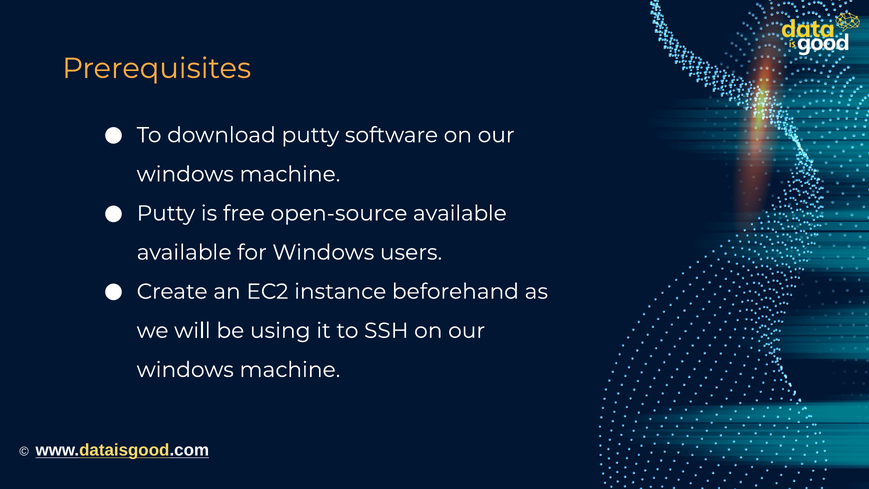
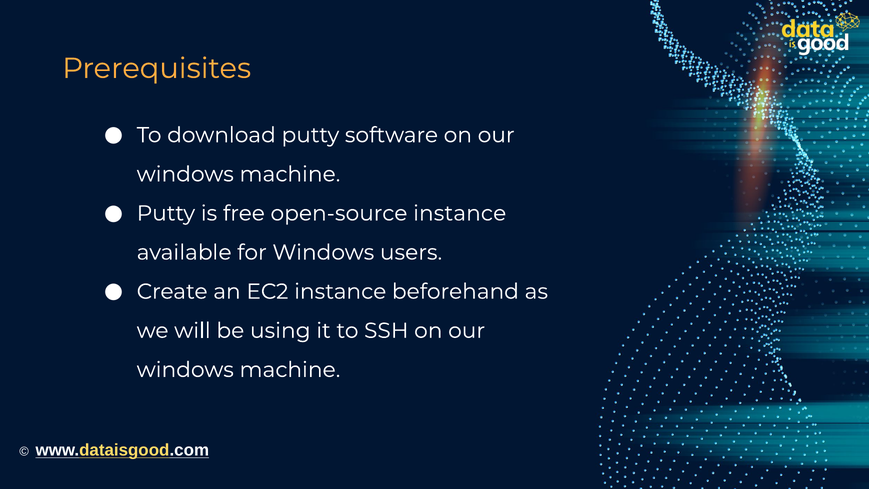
open-source available: available -> instance
